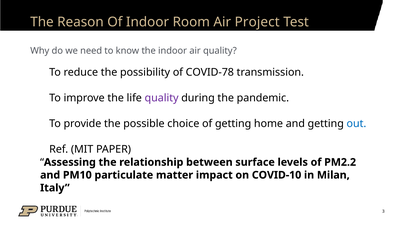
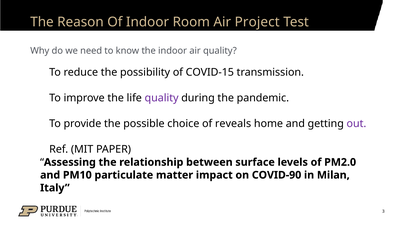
COVID-78: COVID-78 -> COVID-15
of getting: getting -> reveals
out colour: blue -> purple
PM2.2: PM2.2 -> PM2.0
COVID-10: COVID-10 -> COVID-90
